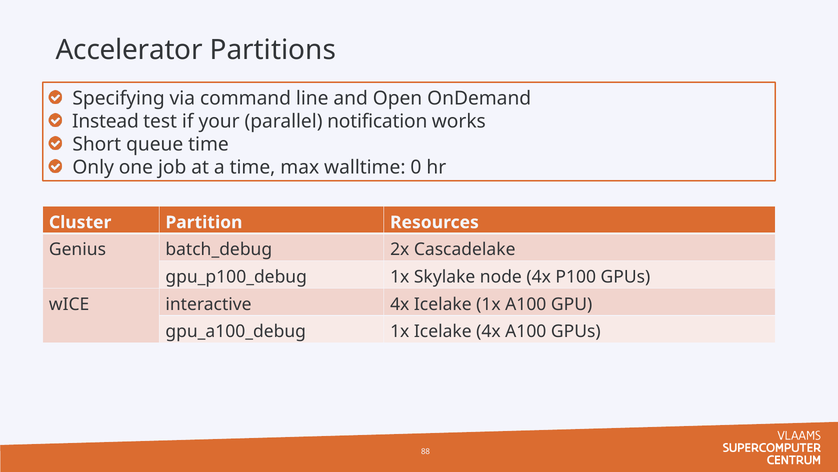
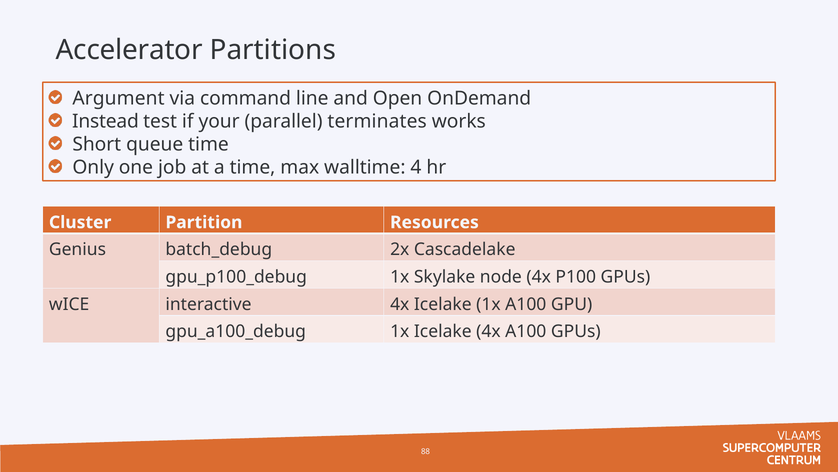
Specifying: Specifying -> Argument
notification: notification -> terminates
0: 0 -> 4
